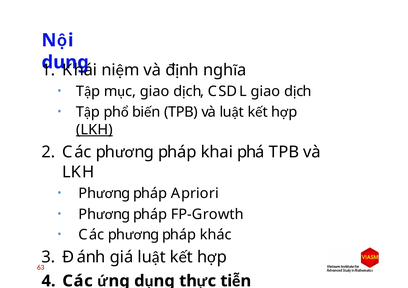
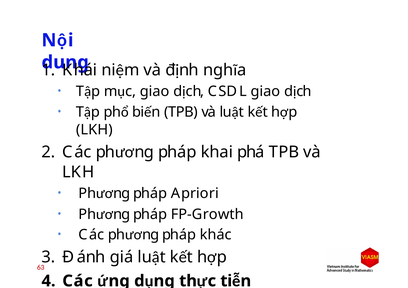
LKH at (94, 130) underline: present -> none
